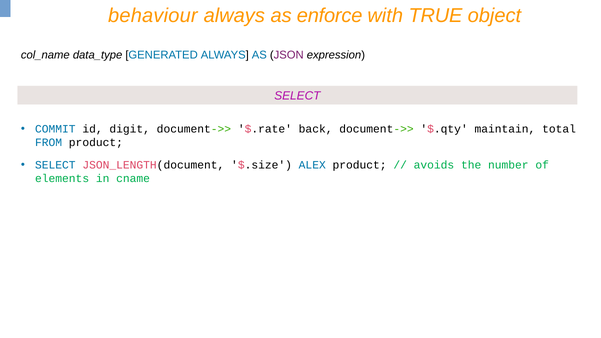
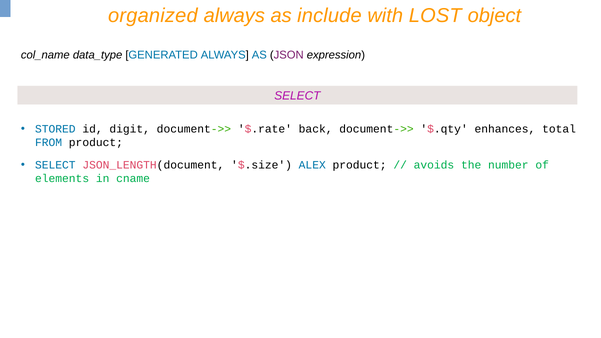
behaviour: behaviour -> organized
enforce: enforce -> include
TRUE: TRUE -> LOST
COMMIT: COMMIT -> STORED
maintain: maintain -> enhances
